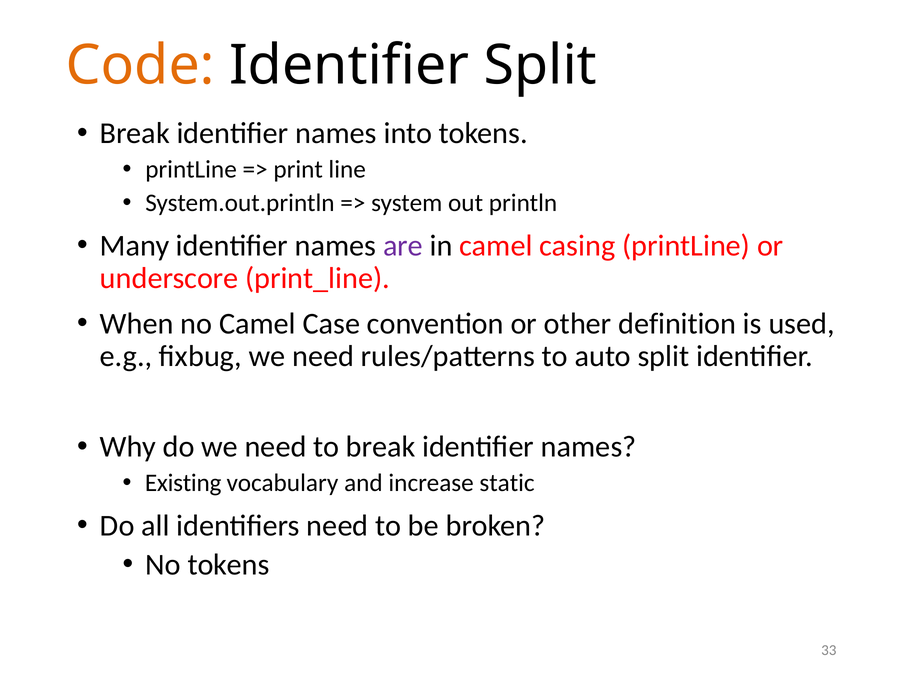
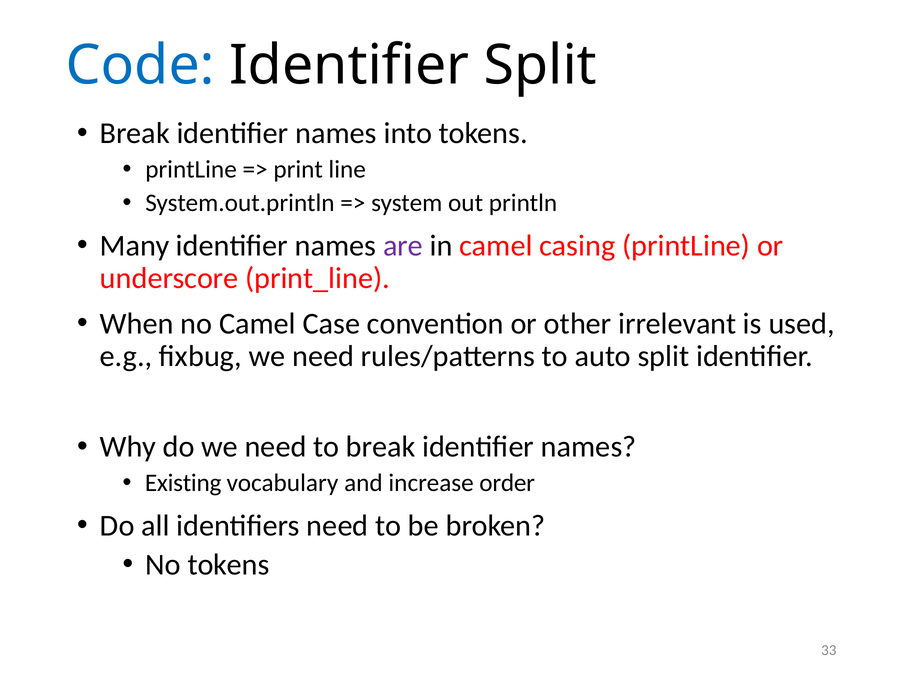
Code colour: orange -> blue
definition: definition -> irrelevant
static: static -> order
